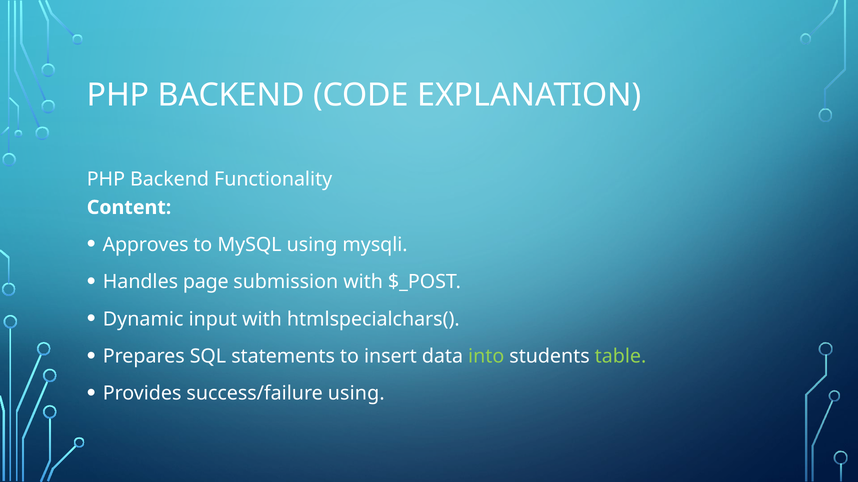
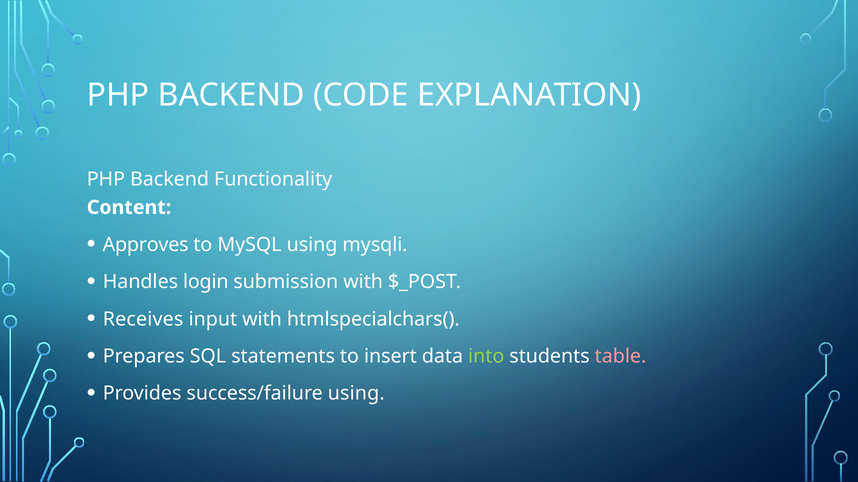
page: page -> login
Dynamic: Dynamic -> Receives
table colour: light green -> pink
